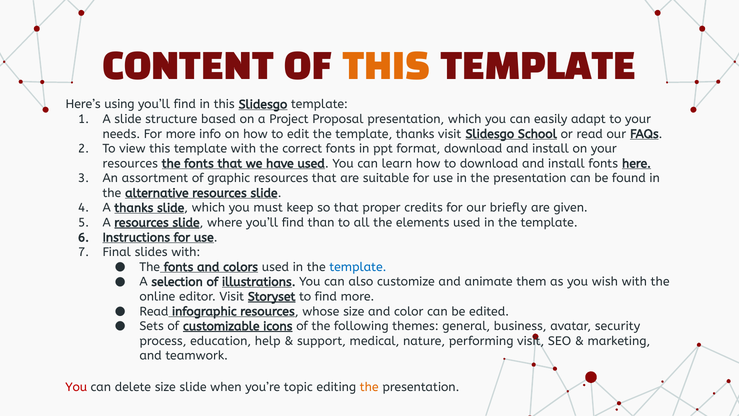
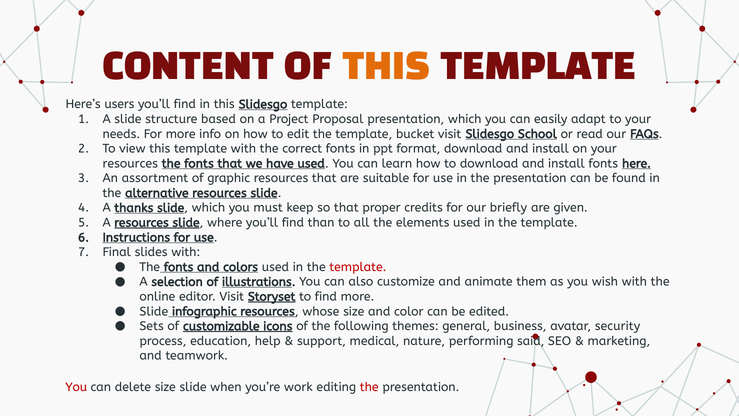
using: using -> users
template thanks: thanks -> bucket
template at (358, 267) colour: blue -> red
Read at (154, 311): Read -> Slide
performing visit: visit -> said
topic: topic -> work
the at (369, 387) colour: orange -> red
